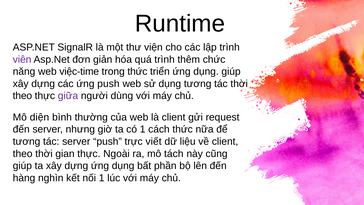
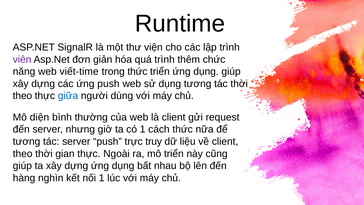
việc-time: việc-time -> viết-time
giữa colour: purple -> blue
viết: viết -> truy
mô tách: tách -> triển
phần: phần -> nhau
